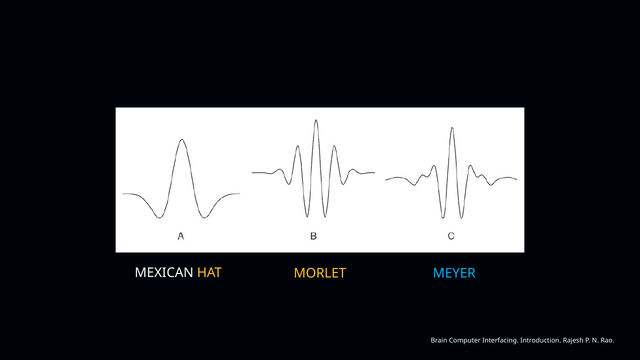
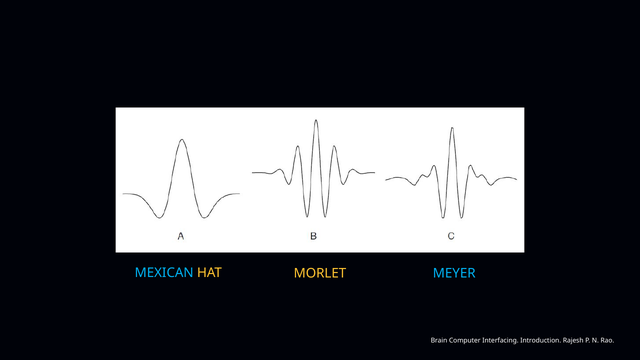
MEXICAN colour: white -> light blue
